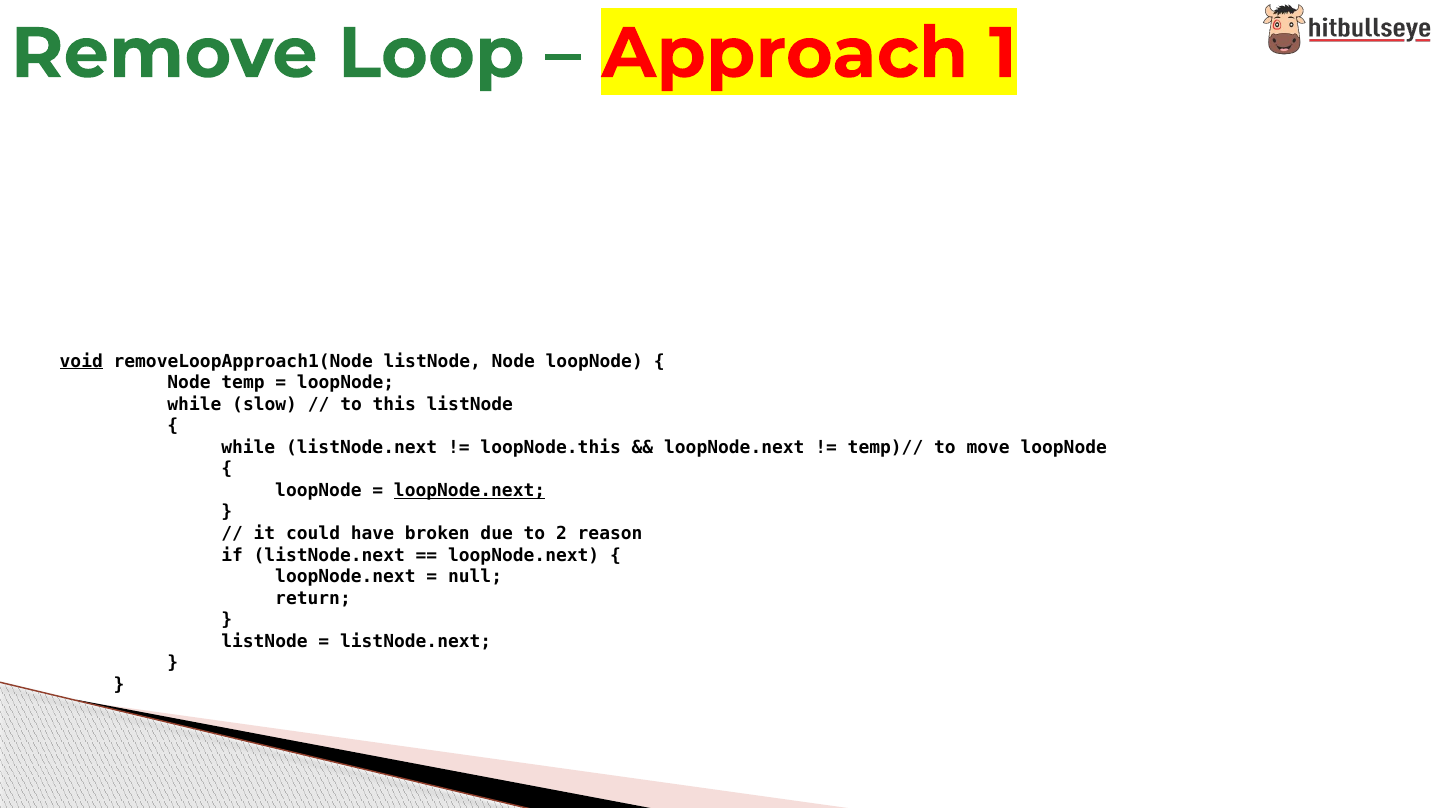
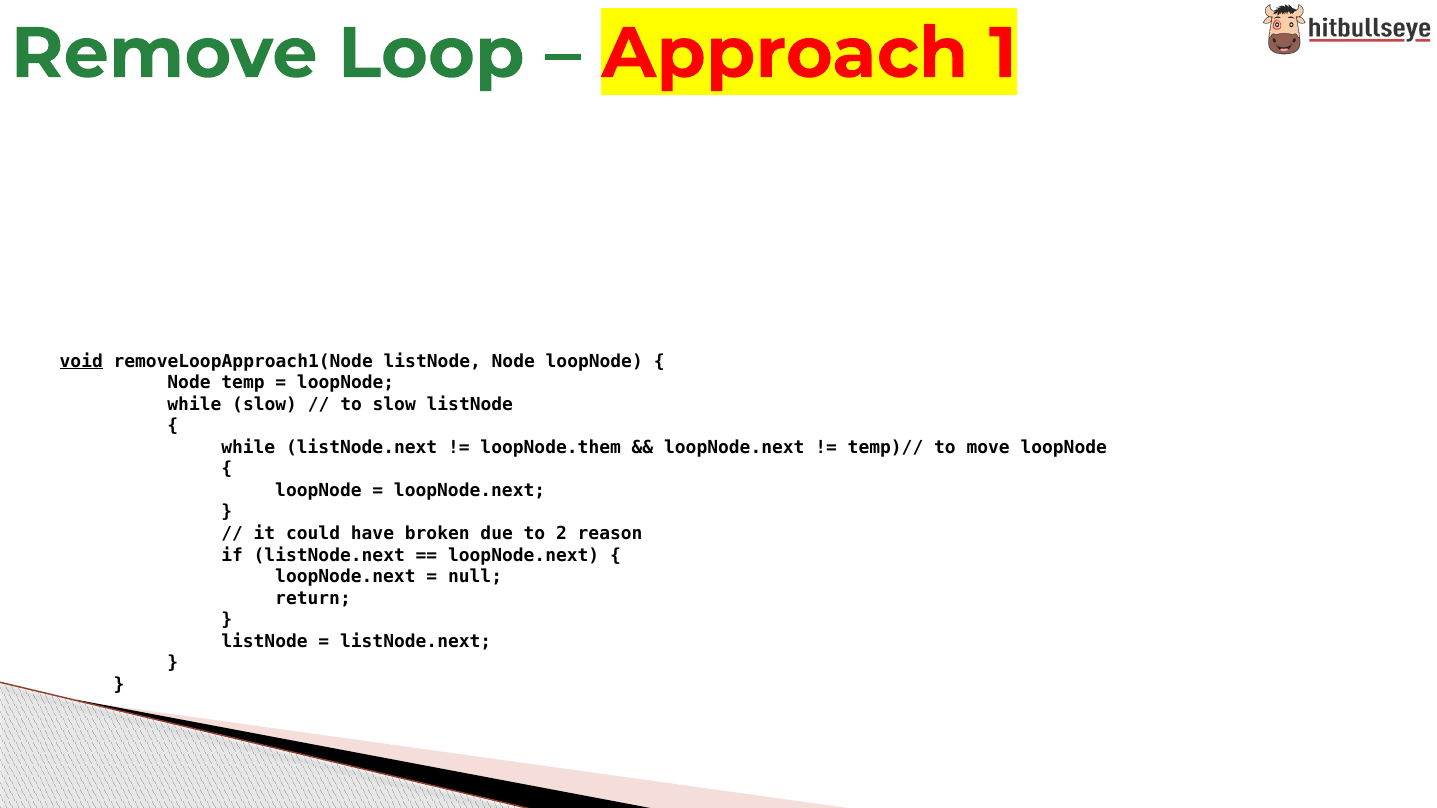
to this: this -> slow
loopNode.this: loopNode.this -> loopNode.them
loopNode.next at (470, 491) underline: present -> none
